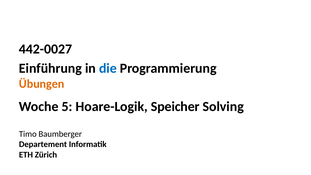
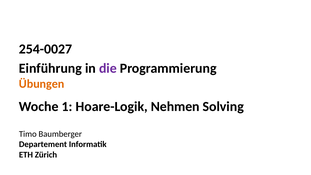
442-0027: 442-0027 -> 254-0027
die colour: blue -> purple
5: 5 -> 1
Speicher: Speicher -> Nehmen
